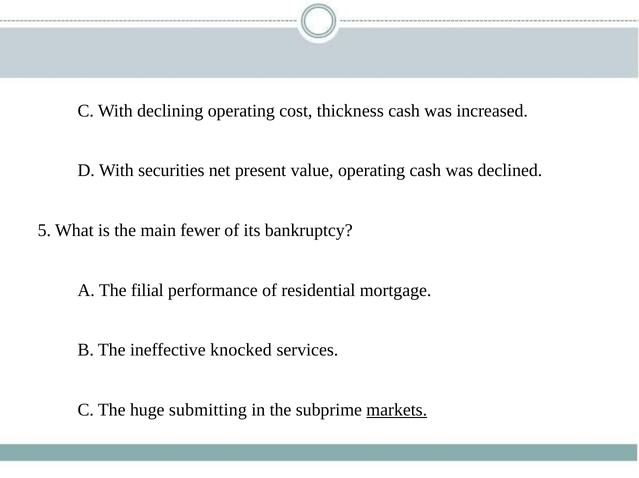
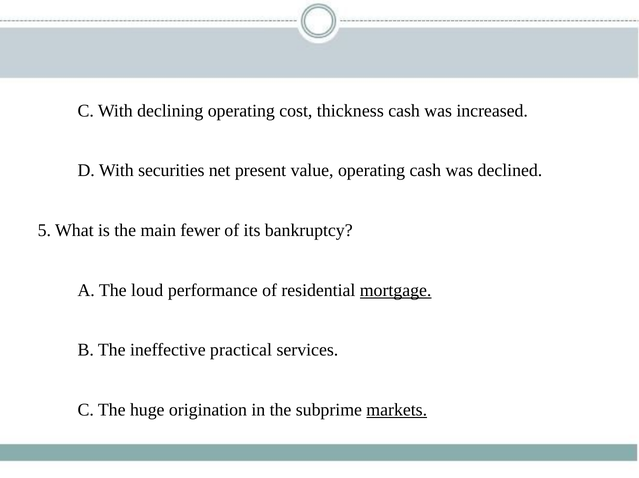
filial: filial -> loud
mortgage underline: none -> present
knocked: knocked -> practical
submitting: submitting -> origination
